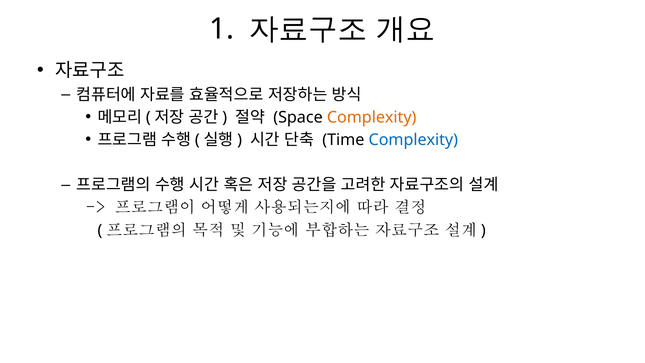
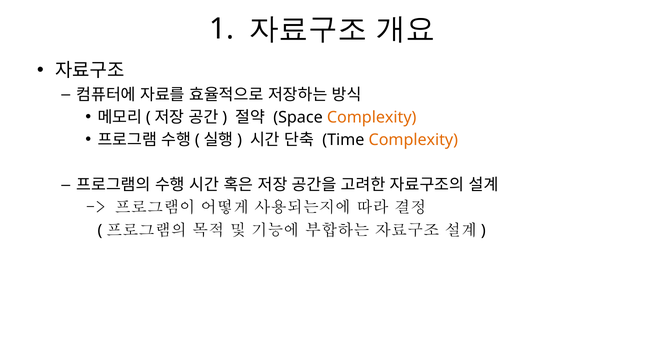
Complexity at (413, 140) colour: blue -> orange
